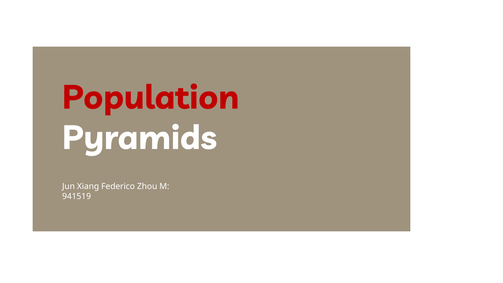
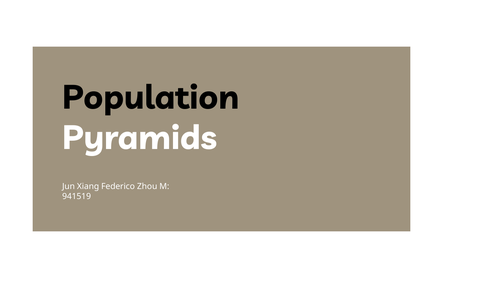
Population colour: red -> black
